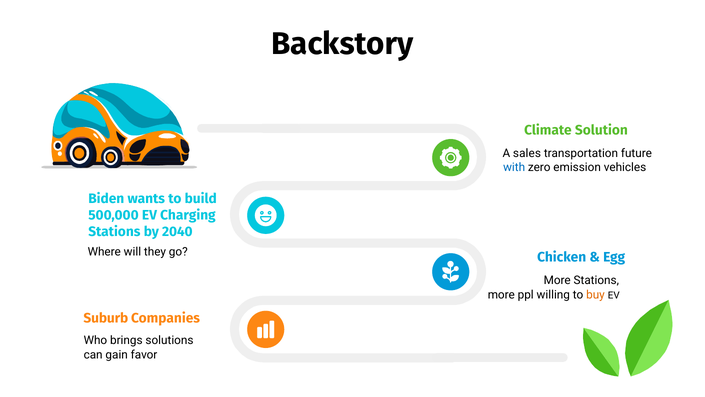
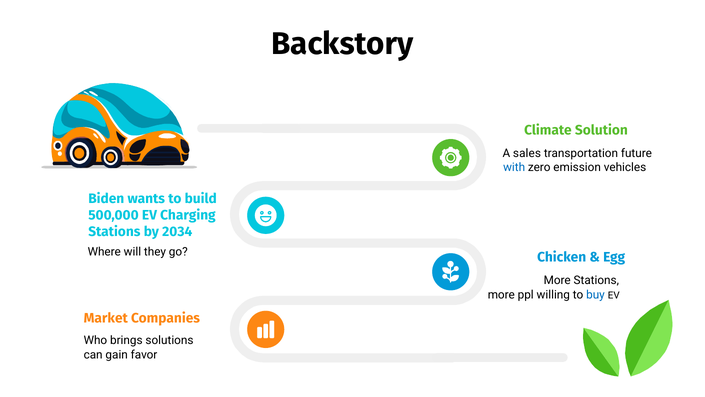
2040: 2040 -> 2034
buy colour: orange -> blue
Suburb: Suburb -> Market
